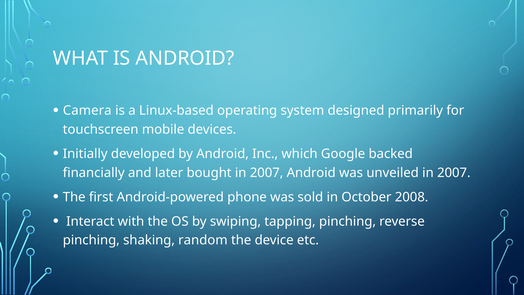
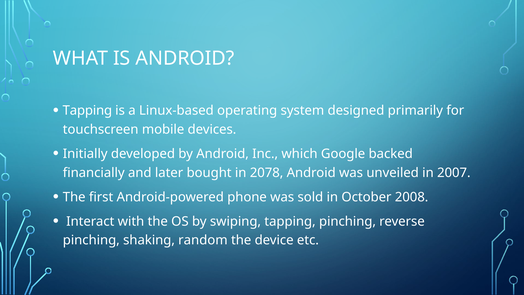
Camera at (87, 111): Camera -> Tapping
bought in 2007: 2007 -> 2078
